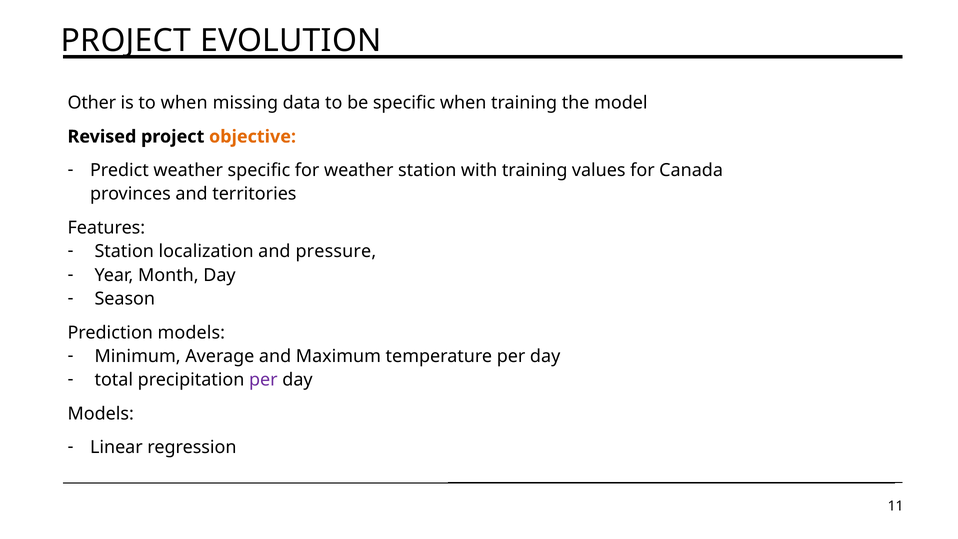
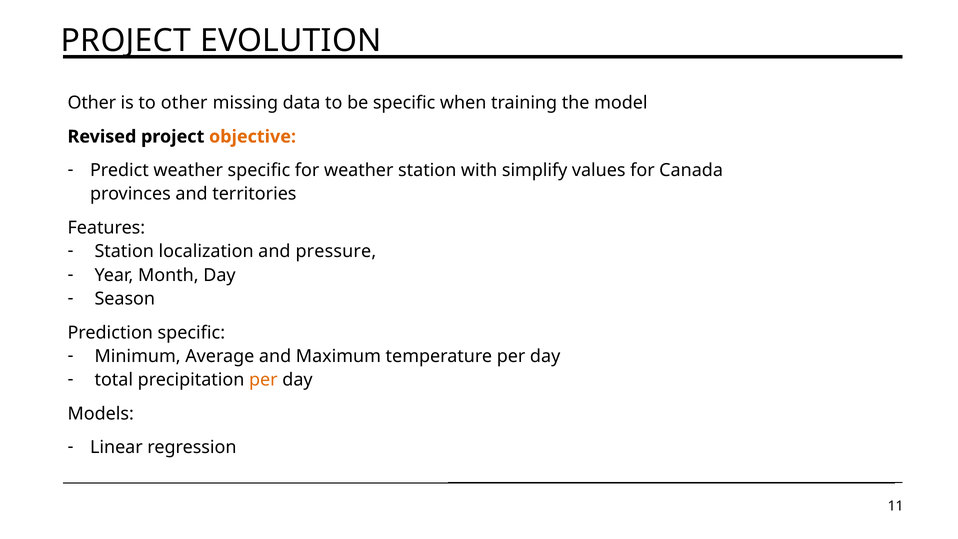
to when: when -> other
with training: training -> simplify
Prediction models: models -> specific
per at (263, 380) colour: purple -> orange
